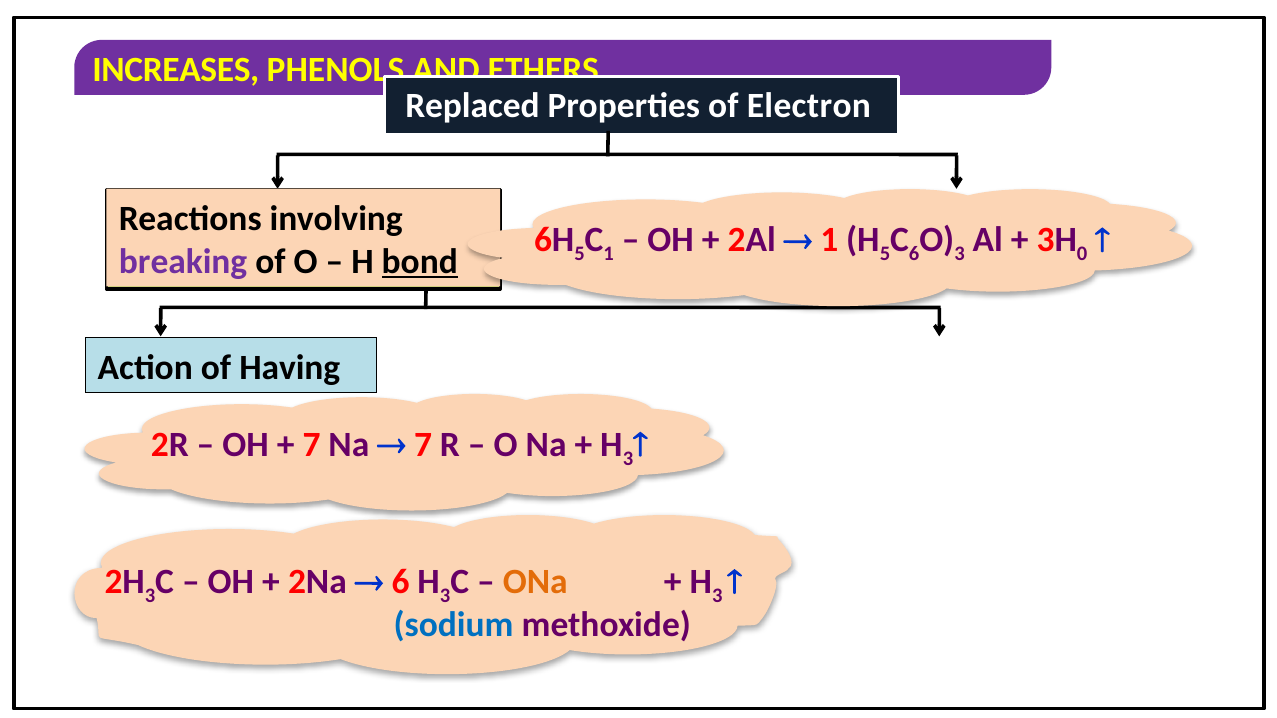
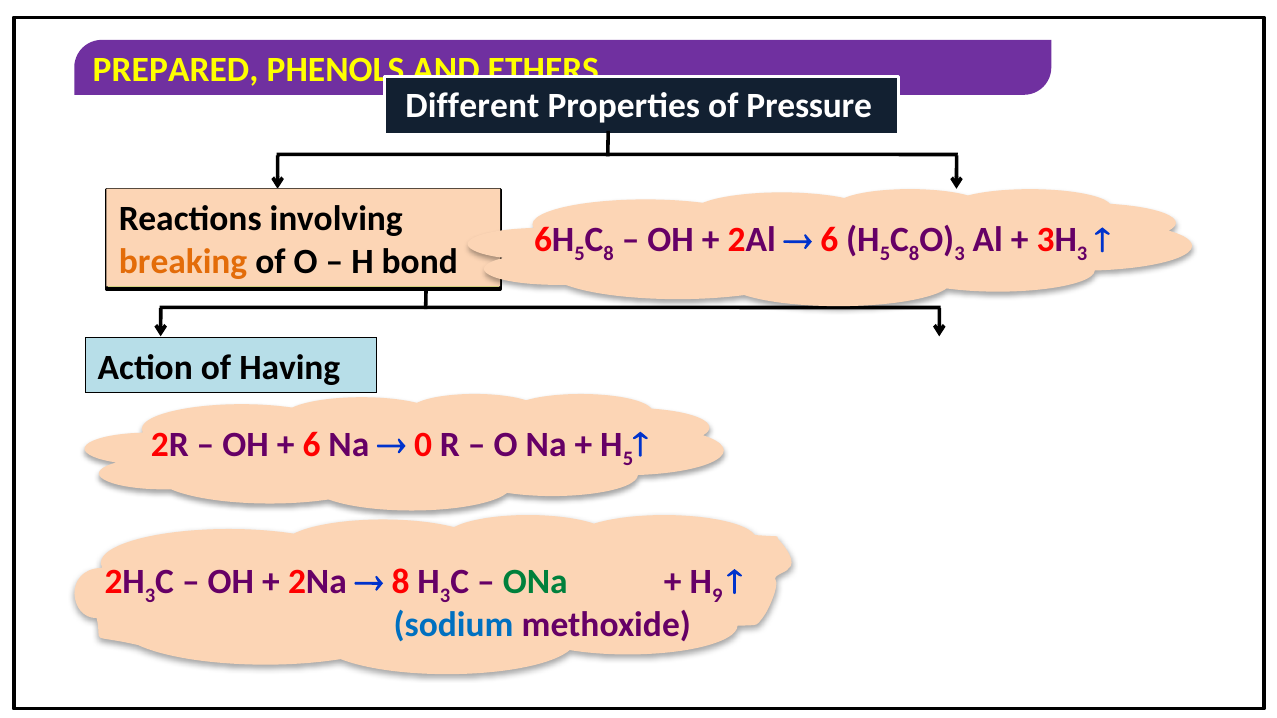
INCREASES: INCREASES -> PREPARED
Replaced: Replaced -> Different
Electron: Electron -> Pressure
1 at (609, 254): 1 -> 8
1 at (829, 240): 1 -> 6
6 at (914, 254): 6 -> 8
0 at (1082, 254): 0 -> 3
breaking colour: purple -> orange
bond underline: present -> none
7 at (312, 445): 7 -> 6
7 at (423, 445): 7 -> 0
3 at (628, 458): 3 -> 5
6 at (401, 582): 6 -> 8
ONa colour: orange -> green
3 at (717, 596): 3 -> 9
